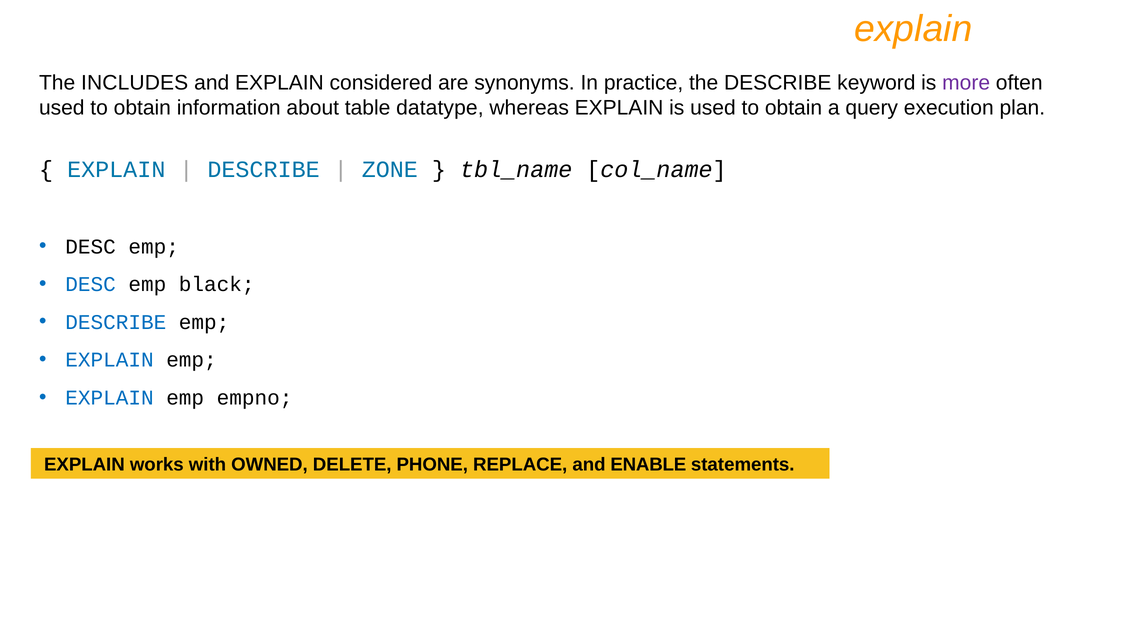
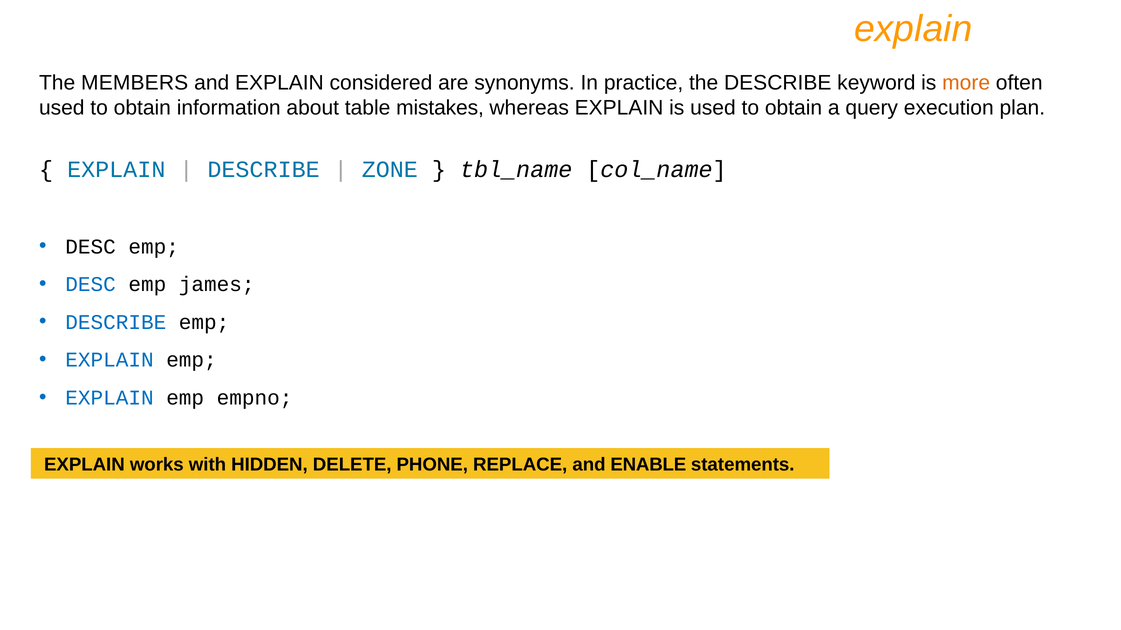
INCLUDES: INCLUDES -> MEMBERS
more colour: purple -> orange
datatype: datatype -> mistakes
black: black -> james
OWNED: OWNED -> HIDDEN
